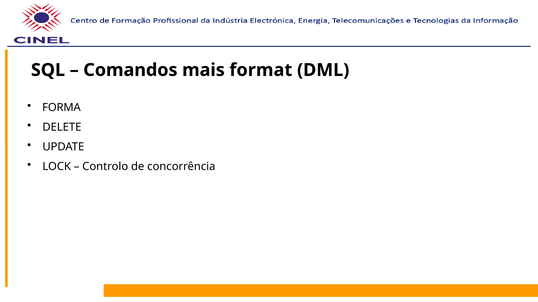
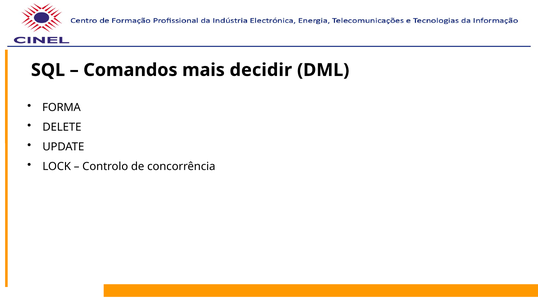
format: format -> decidir
